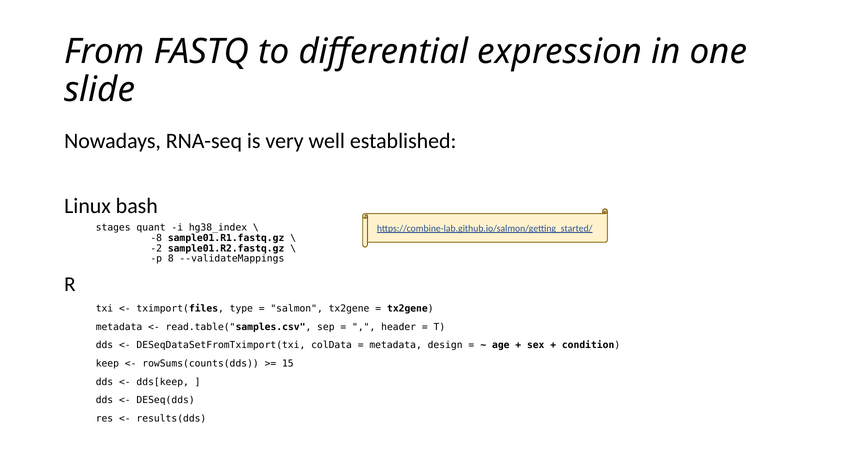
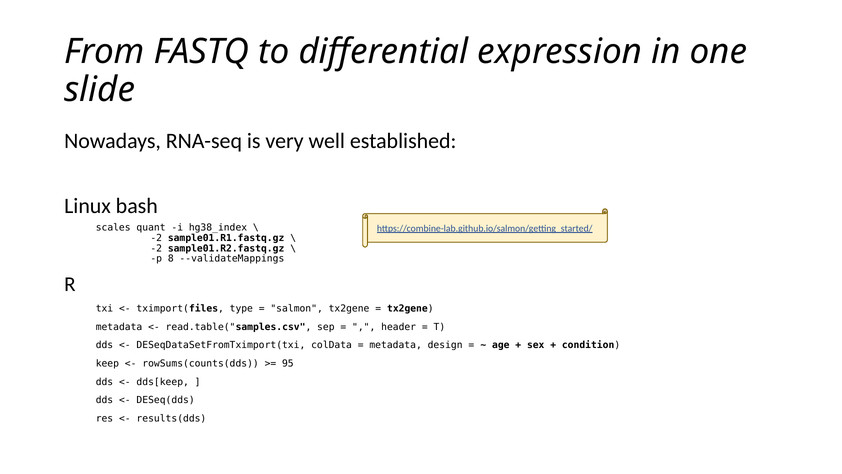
stages: stages -> scales
-8 at (156, 238): -8 -> -2
15: 15 -> 95
